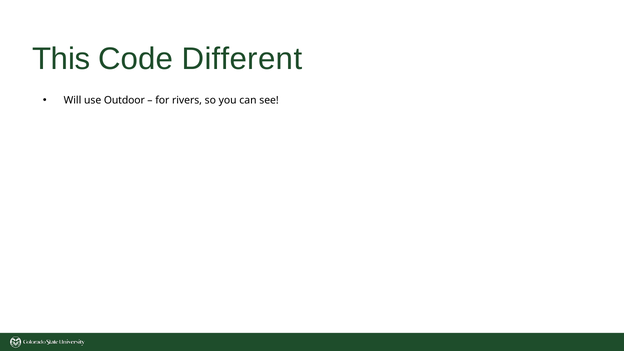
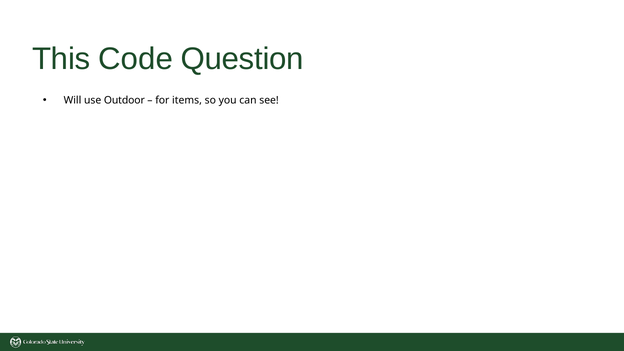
Different: Different -> Question
rivers: rivers -> items
